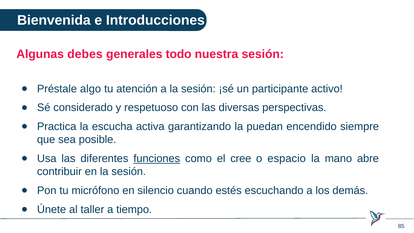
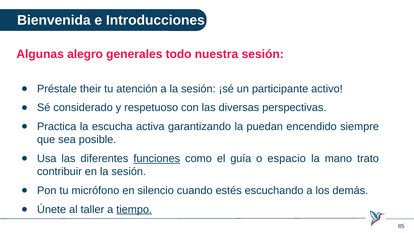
debes: debes -> alegro
algo: algo -> their
cree: cree -> guía
abre: abre -> trato
tiempo underline: none -> present
